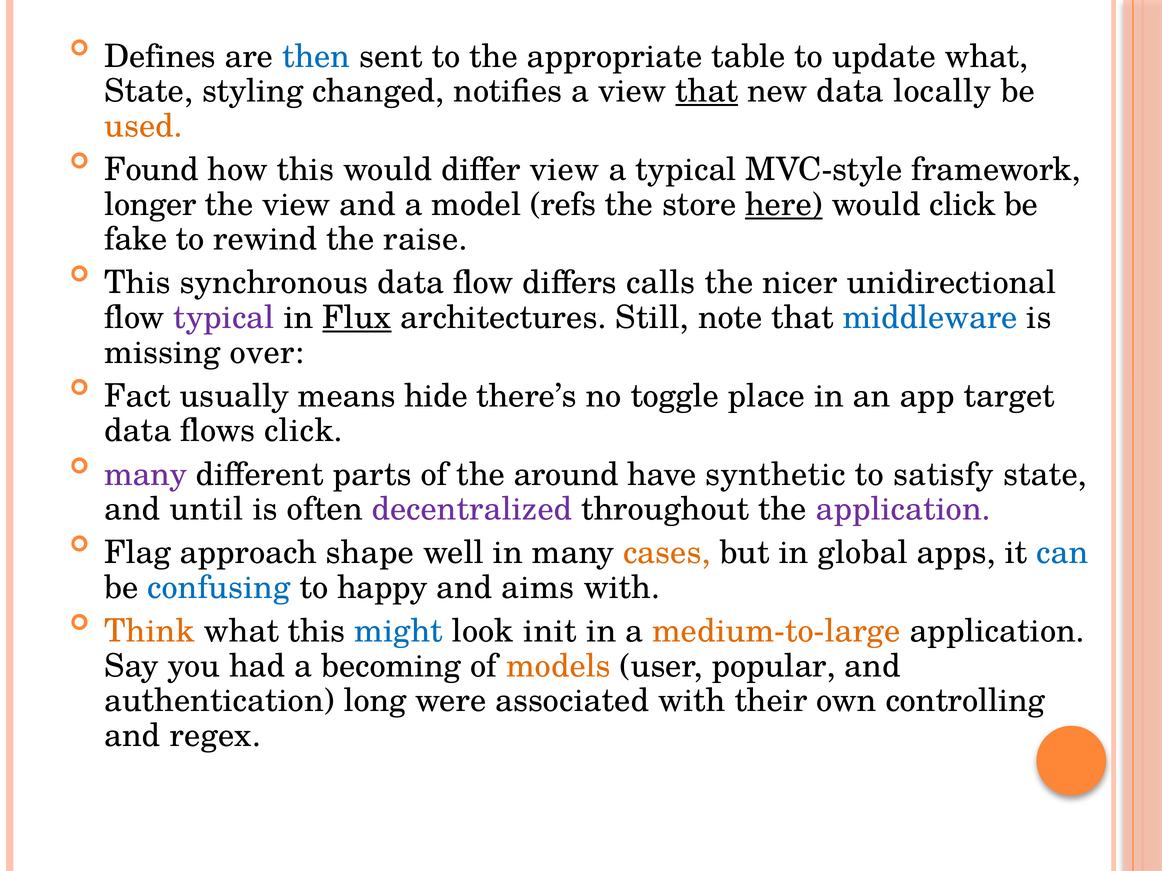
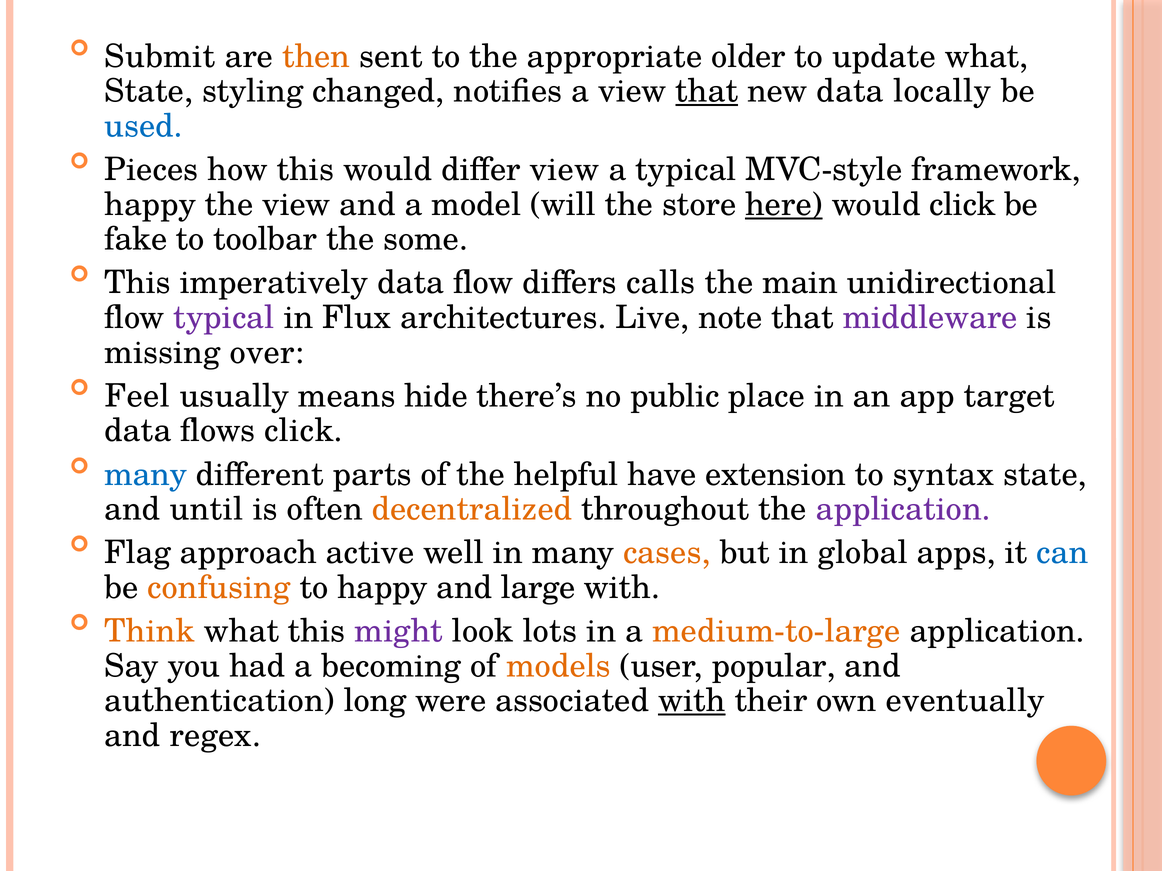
Defines: Defines -> Submit
then colour: blue -> orange
table: table -> older
used colour: orange -> blue
Found: Found -> Pieces
longer at (150, 205): longer -> happy
refs: refs -> will
rewind: rewind -> toolbar
raise: raise -> some
synchronous: synchronous -> imperatively
nicer: nicer -> main
Flux underline: present -> none
Still: Still -> Live
middleware colour: blue -> purple
Fact: Fact -> Feel
toggle: toggle -> public
many at (146, 475) colour: purple -> blue
around: around -> helpful
synthetic: synthetic -> extension
satisfy: satisfy -> syntax
decentralized colour: purple -> orange
shape: shape -> active
confusing colour: blue -> orange
aims: aims -> large
might colour: blue -> purple
init: init -> lots
with at (692, 701) underline: none -> present
controlling: controlling -> eventually
